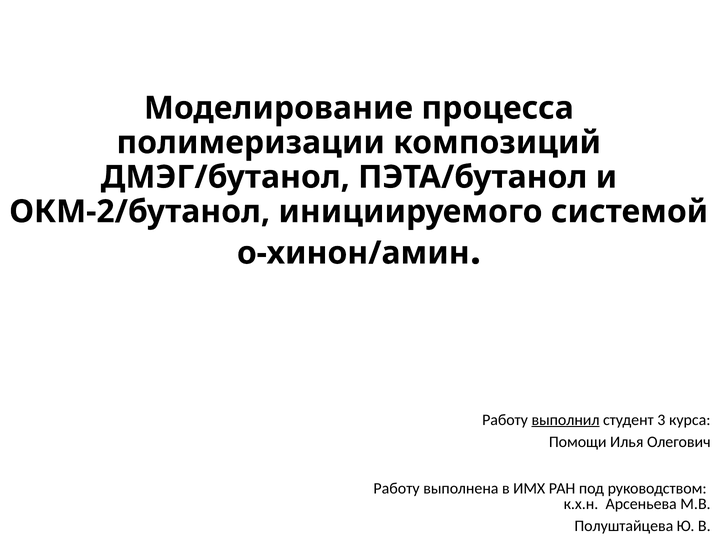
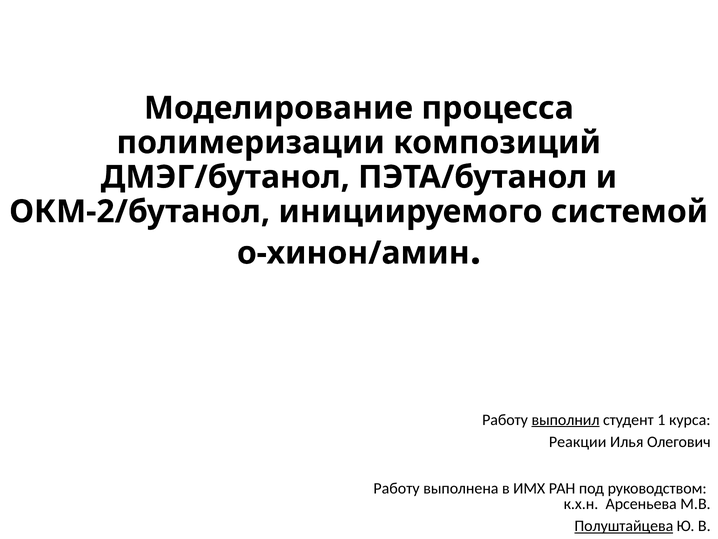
3: 3 -> 1
Помощи: Помощи -> Реакции
Полуштайцева underline: none -> present
